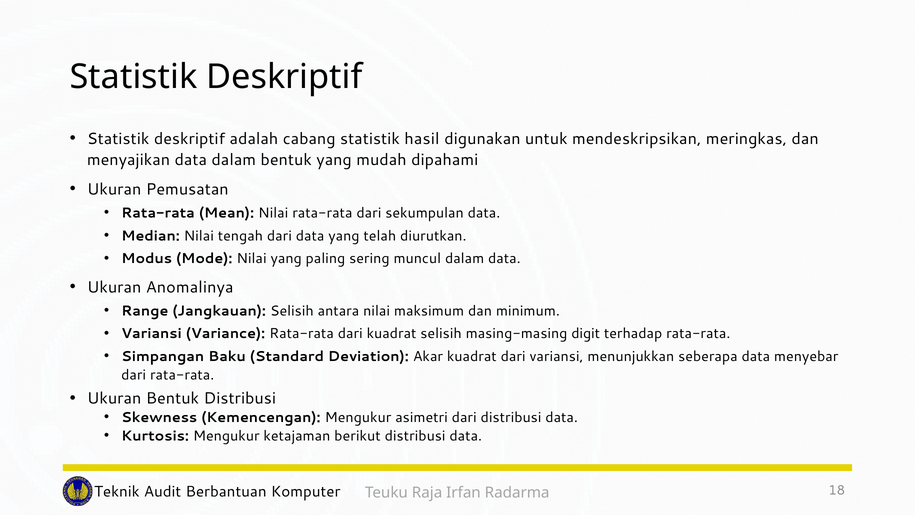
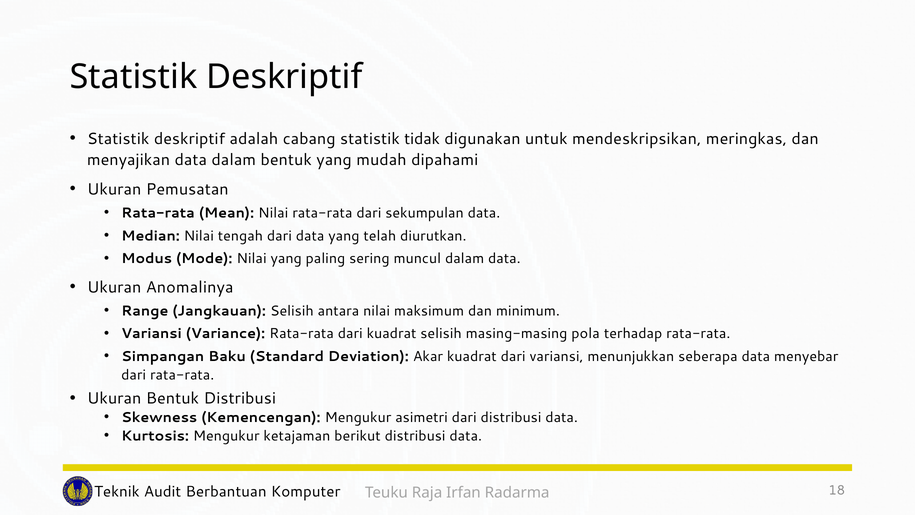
hasil: hasil -> tidak
digit: digit -> pola
